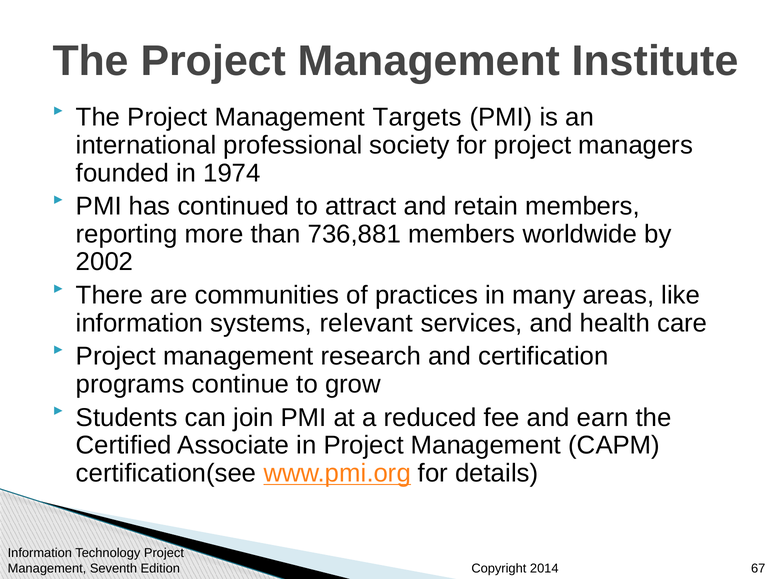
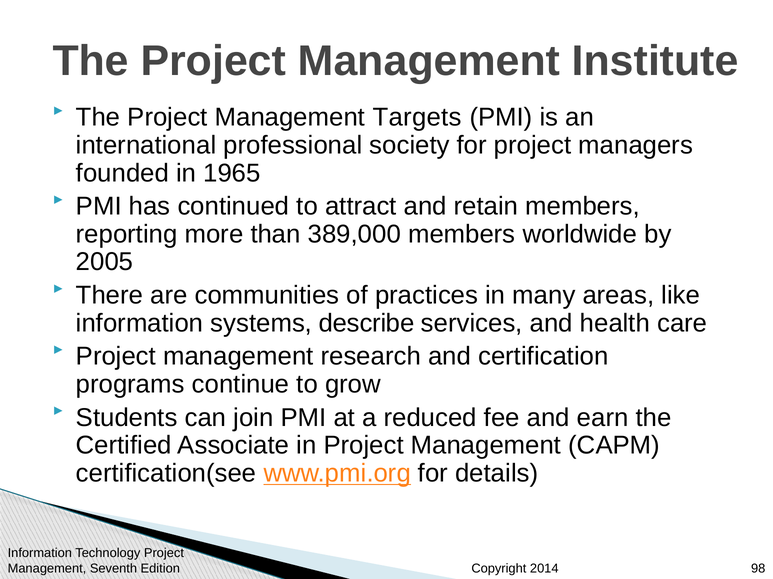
1974: 1974 -> 1965
736,881: 736,881 -> 389,000
2002: 2002 -> 2005
relevant: relevant -> describe
67: 67 -> 98
